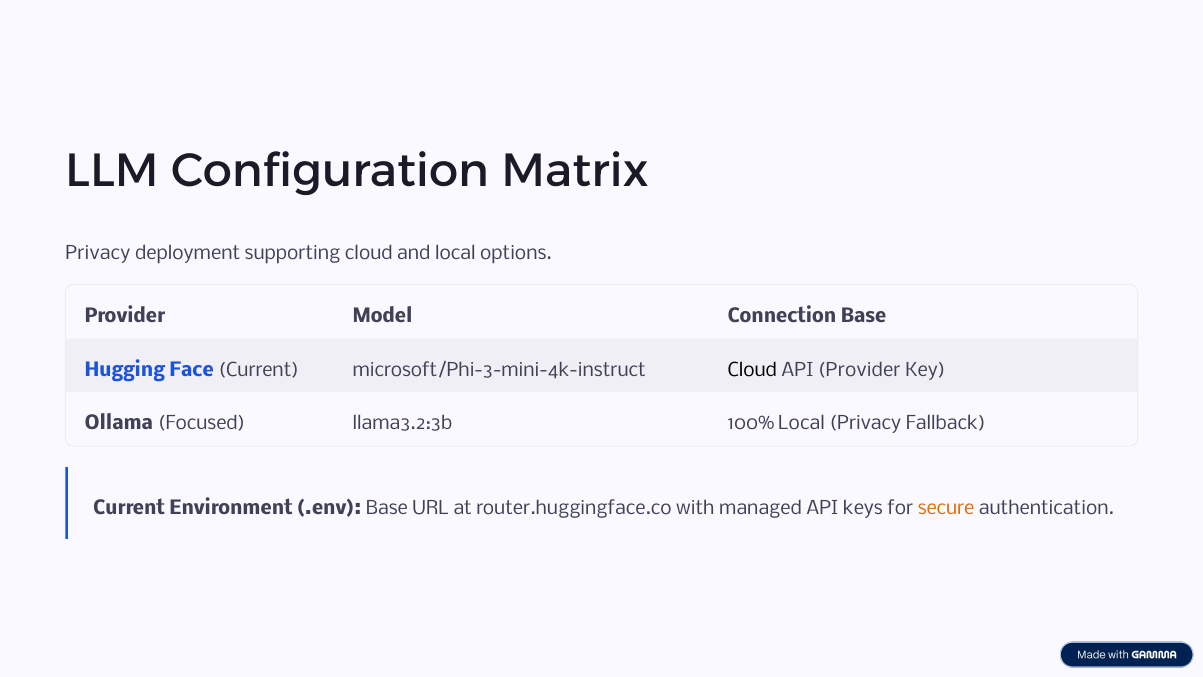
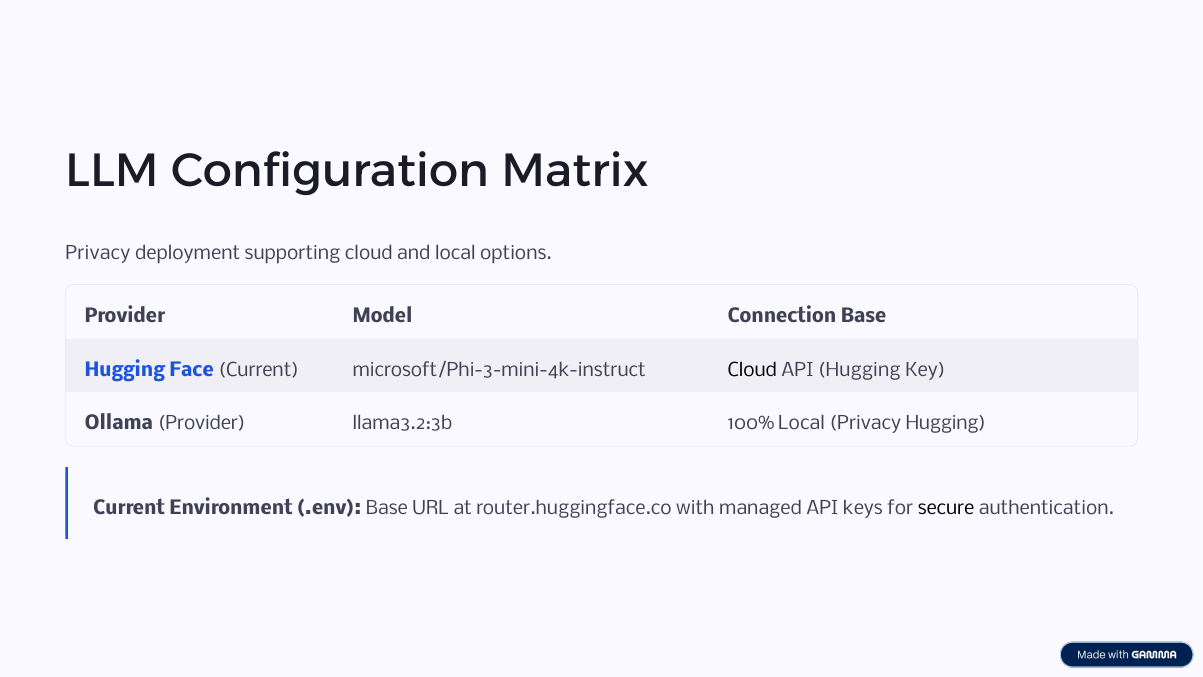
API Provider: Provider -> Hugging
Ollama Focused: Focused -> Provider
Privacy Fallback: Fallback -> Hugging
secure colour: orange -> black
